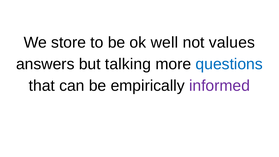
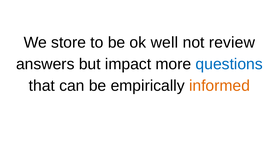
values: values -> review
talking: talking -> impact
informed colour: purple -> orange
